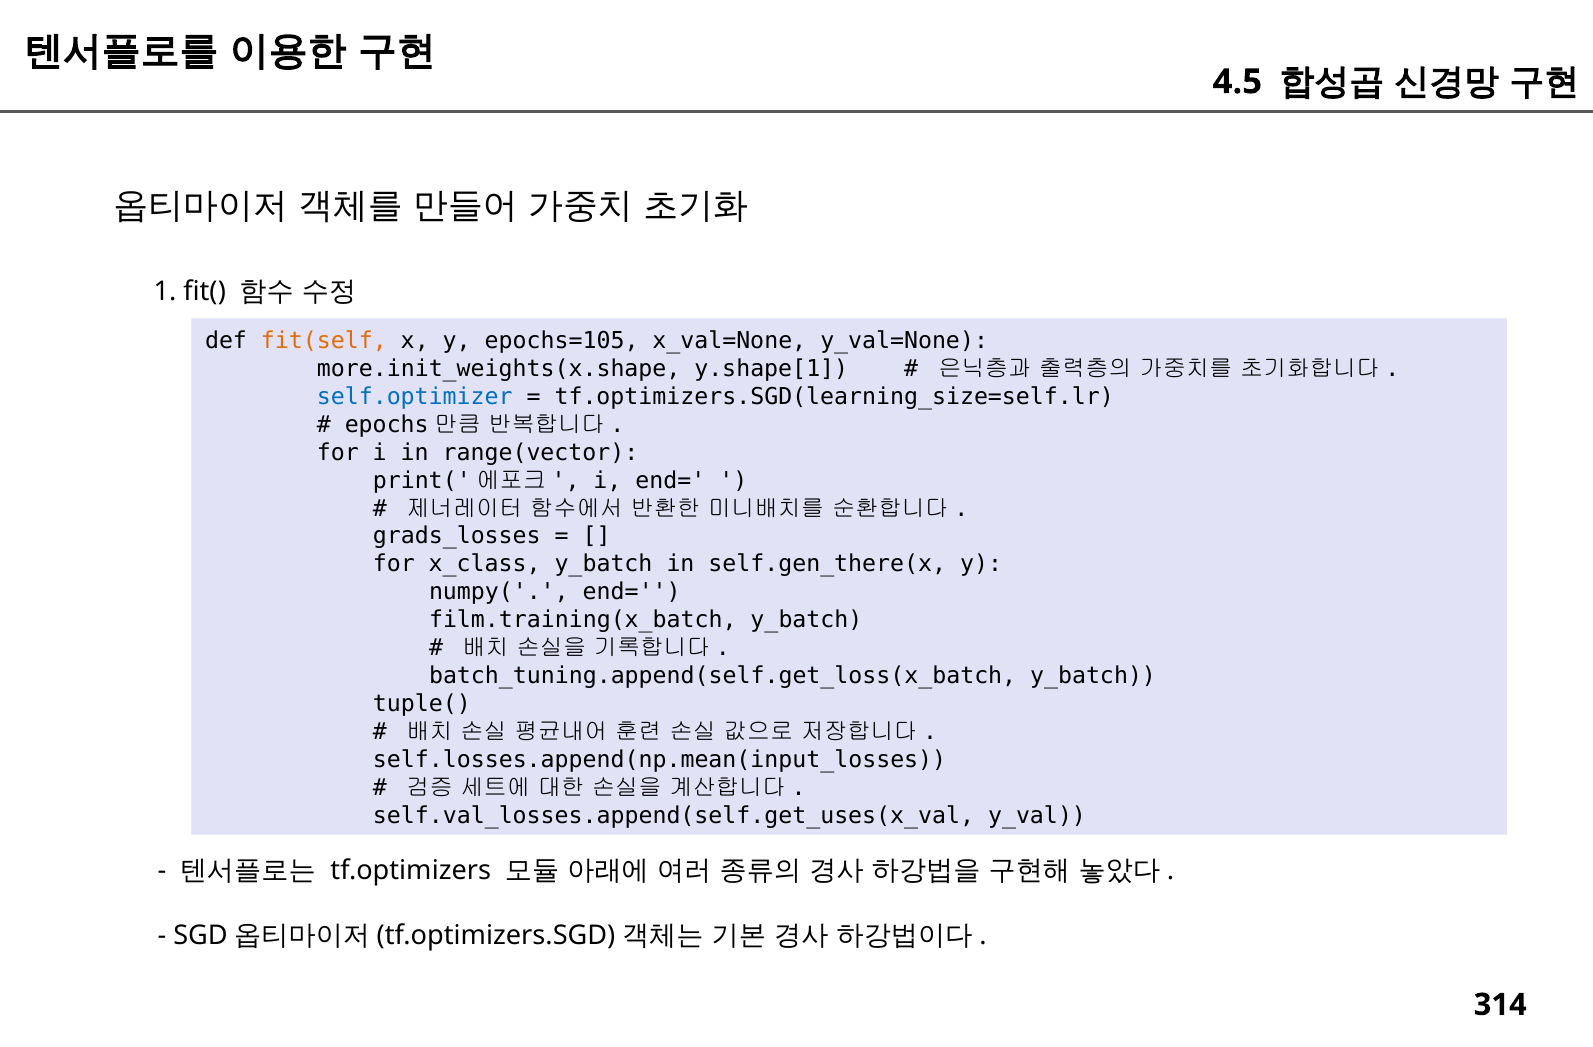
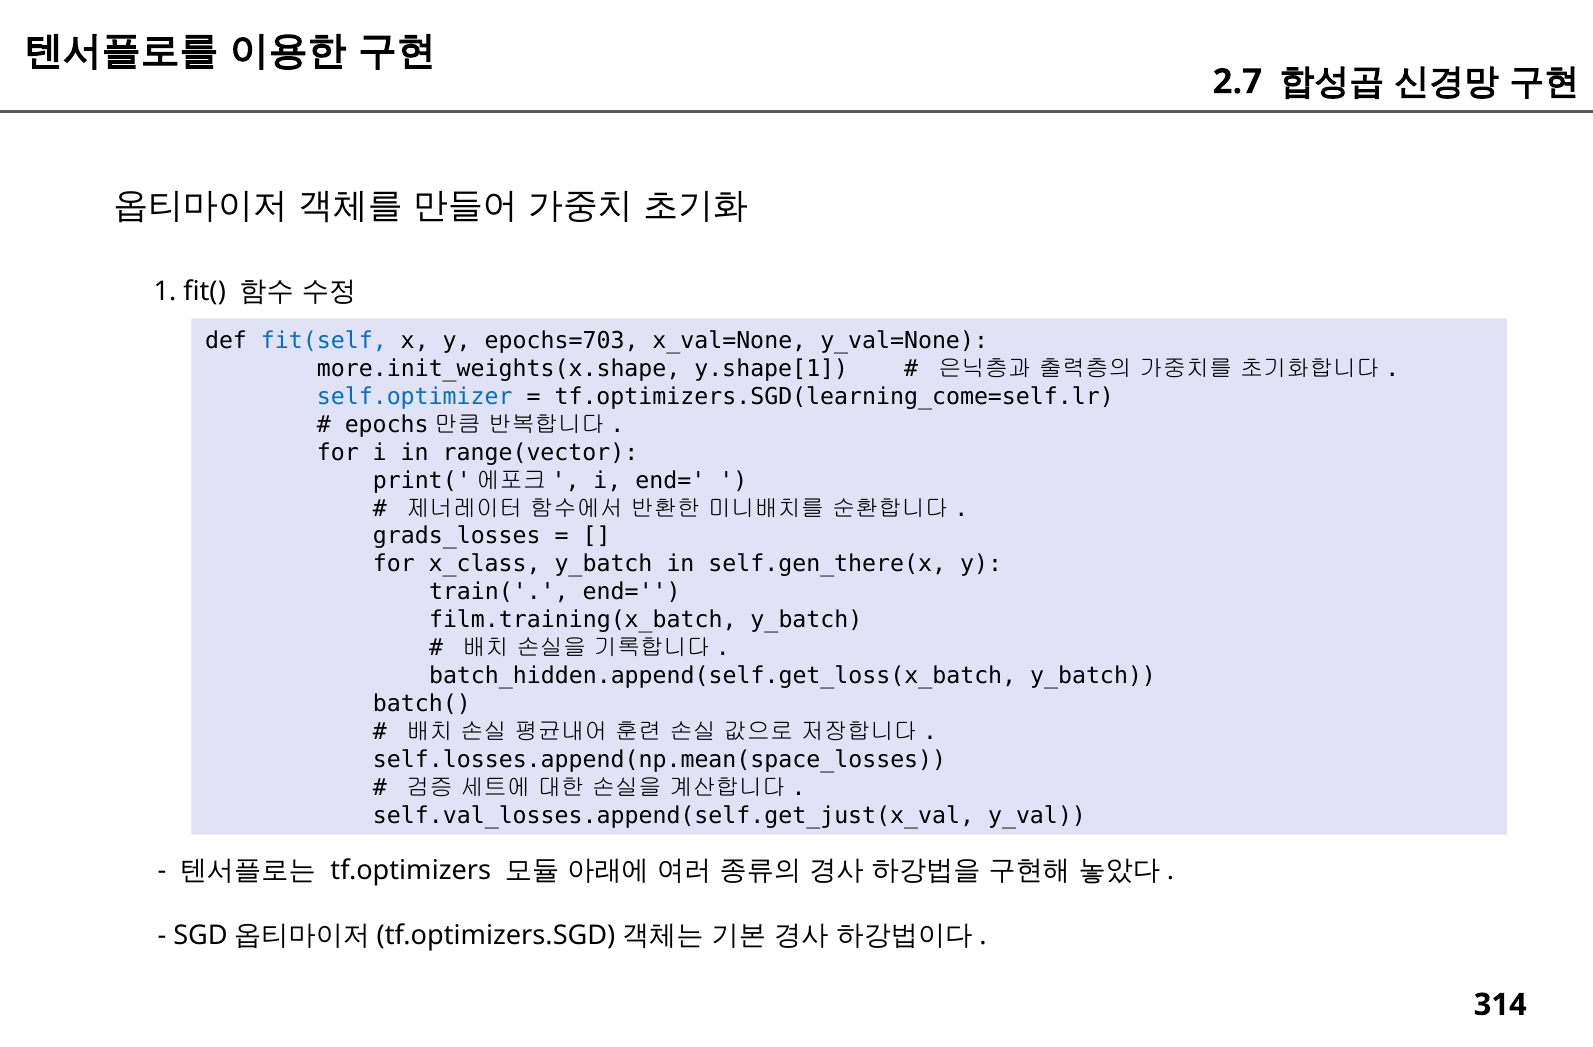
4.5: 4.5 -> 2.7
fit(self colour: orange -> blue
epochs=105: epochs=105 -> epochs=703
tf.optimizers.SGD(learning_size=self.lr: tf.optimizers.SGD(learning_size=self.lr -> tf.optimizers.SGD(learning_come=self.lr
numpy(: numpy( -> train(
batch_tuning.append(self.get_loss(x_batch: batch_tuning.append(self.get_loss(x_batch -> batch_hidden.append(self.get_loss(x_batch
tuple(: tuple( -> batch(
self.losses.append(np.mean(input_losses: self.losses.append(np.mean(input_losses -> self.losses.append(np.mean(space_losses
self.val_losses.append(self.get_uses(x_val: self.val_losses.append(self.get_uses(x_val -> self.val_losses.append(self.get_just(x_val
